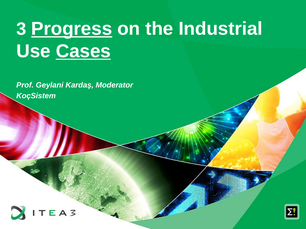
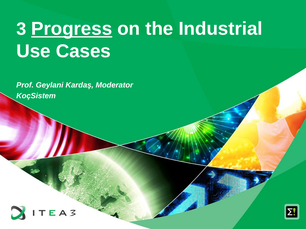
Cases underline: present -> none
